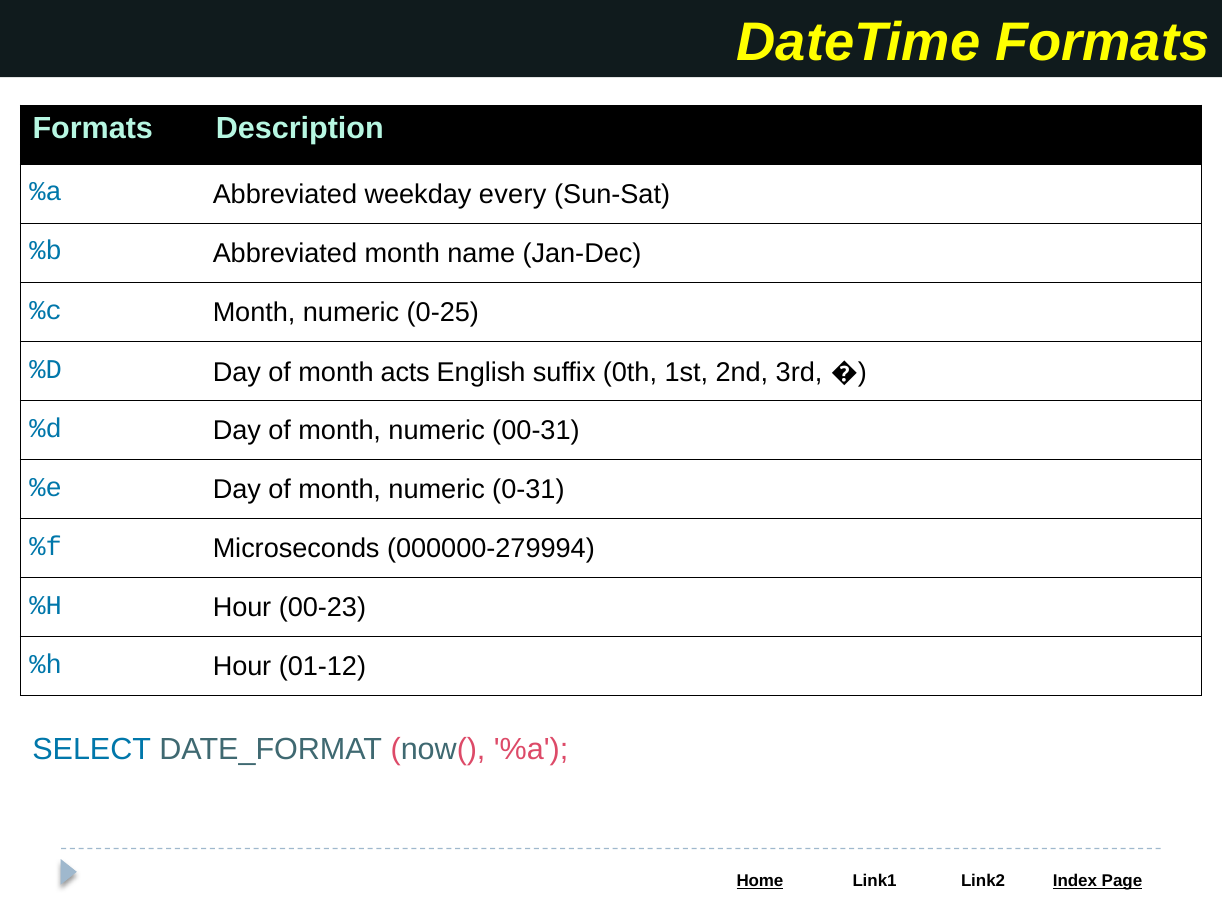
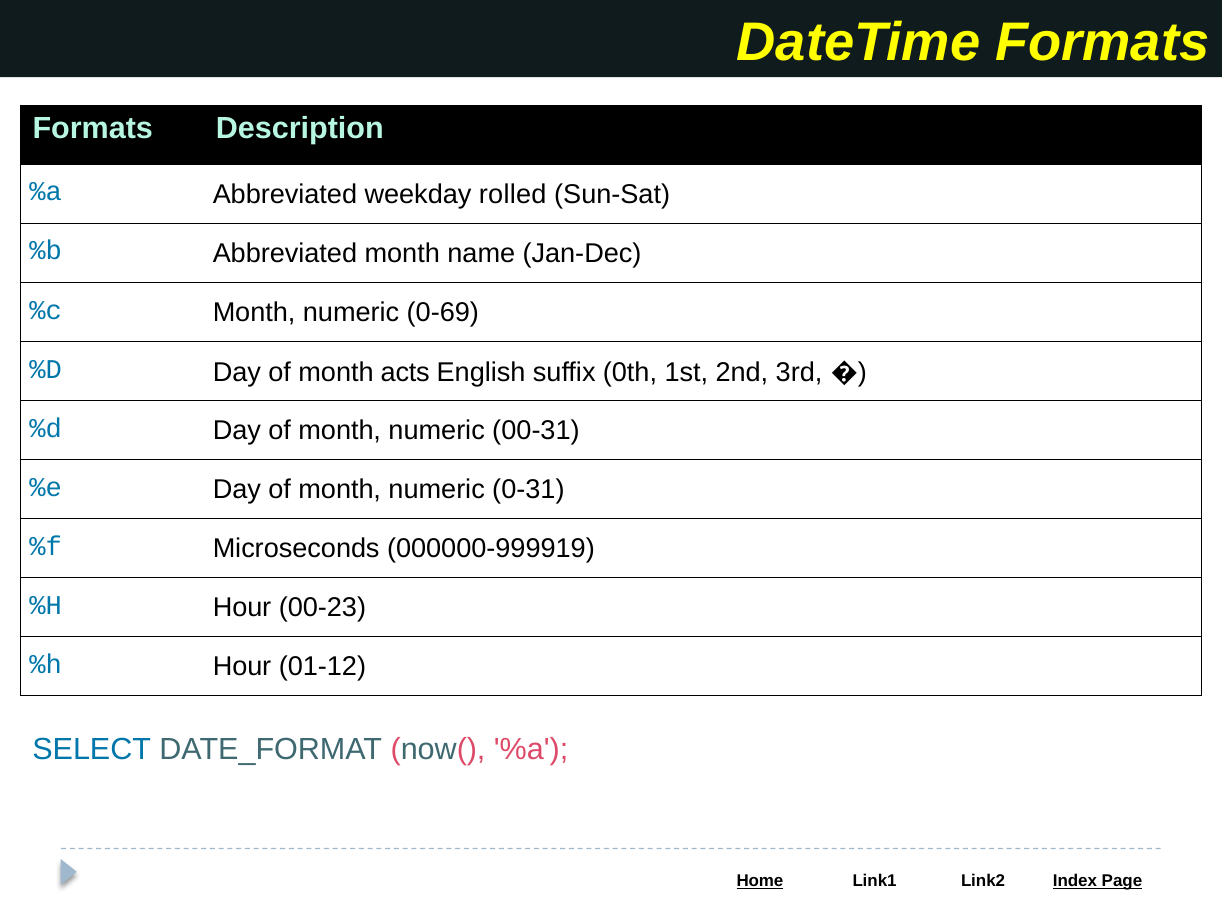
every: every -> rolled
0-25: 0-25 -> 0-69
000000-279994: 000000-279994 -> 000000-999919
